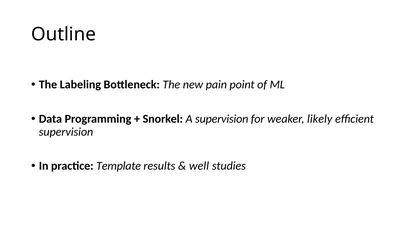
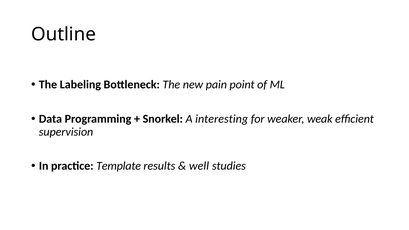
A supervision: supervision -> interesting
likely: likely -> weak
